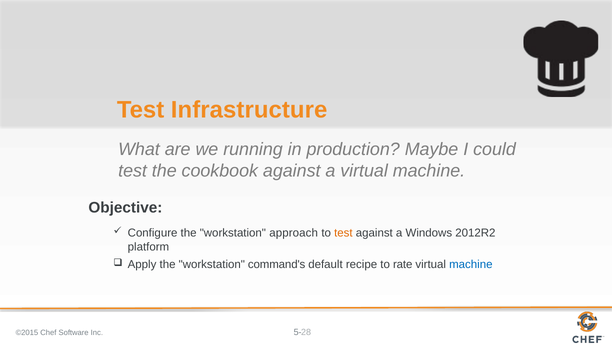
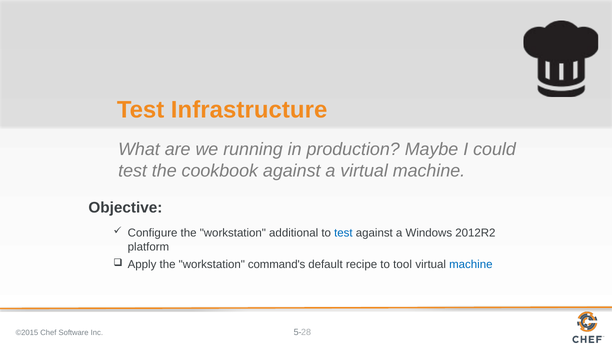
approach: approach -> additional
test at (343, 233) colour: orange -> blue
rate: rate -> tool
